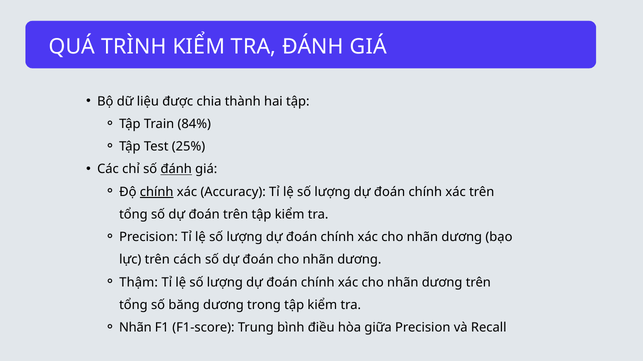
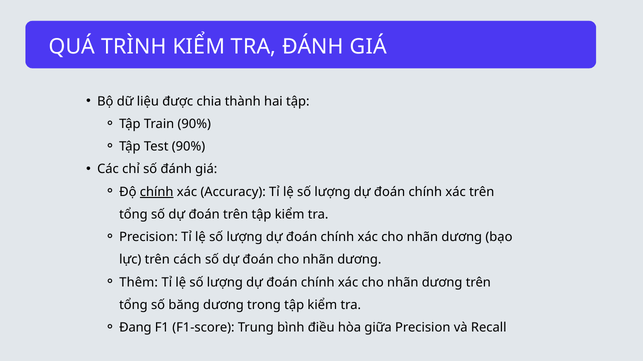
Train 84%: 84% -> 90%
Test 25%: 25% -> 90%
đánh at (176, 170) underline: present -> none
Thậm: Thậm -> Thêm
Nhãn at (135, 328): Nhãn -> Đang
